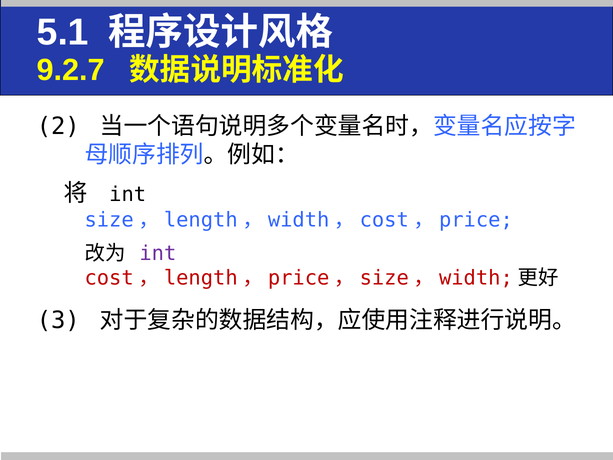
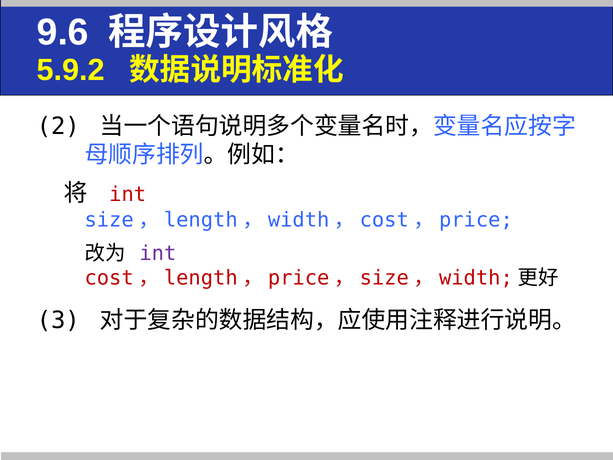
5.1: 5.1 -> 9.6
9.2.7: 9.2.7 -> 5.9.2
int at (128, 195) colour: black -> red
